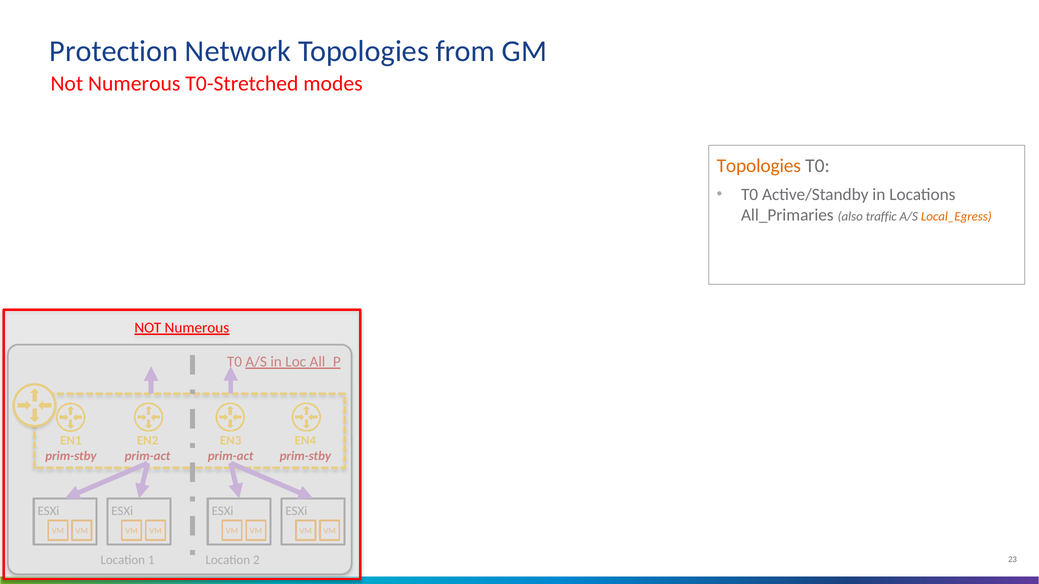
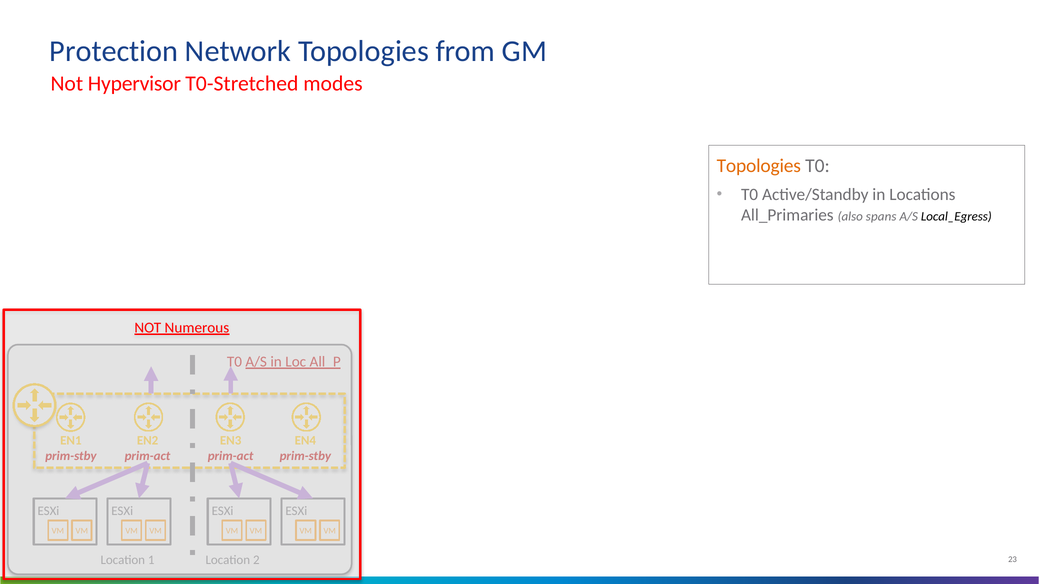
Numerous at (134, 84): Numerous -> Hypervisor
traffic: traffic -> spans
Local_Egress colour: orange -> black
